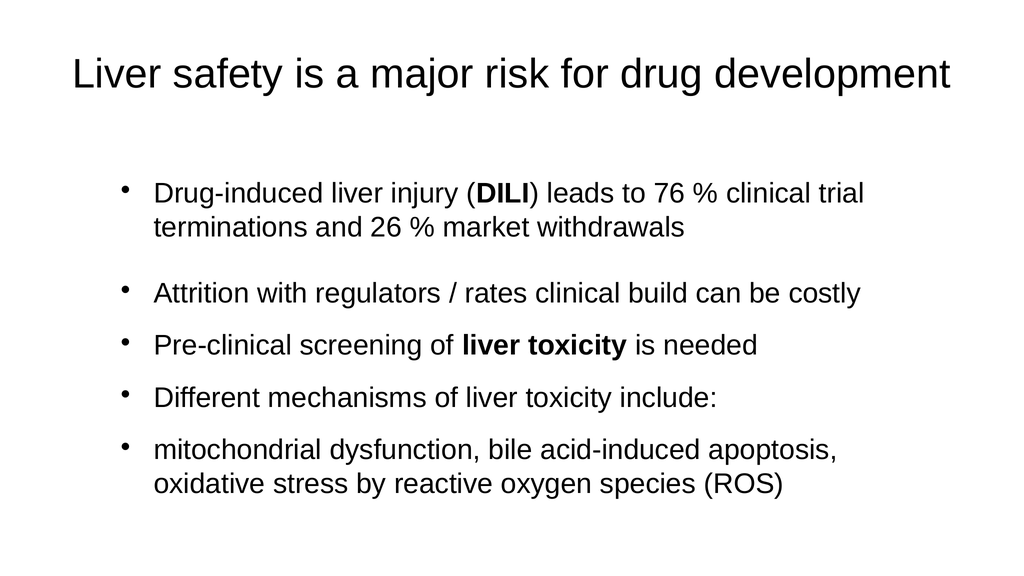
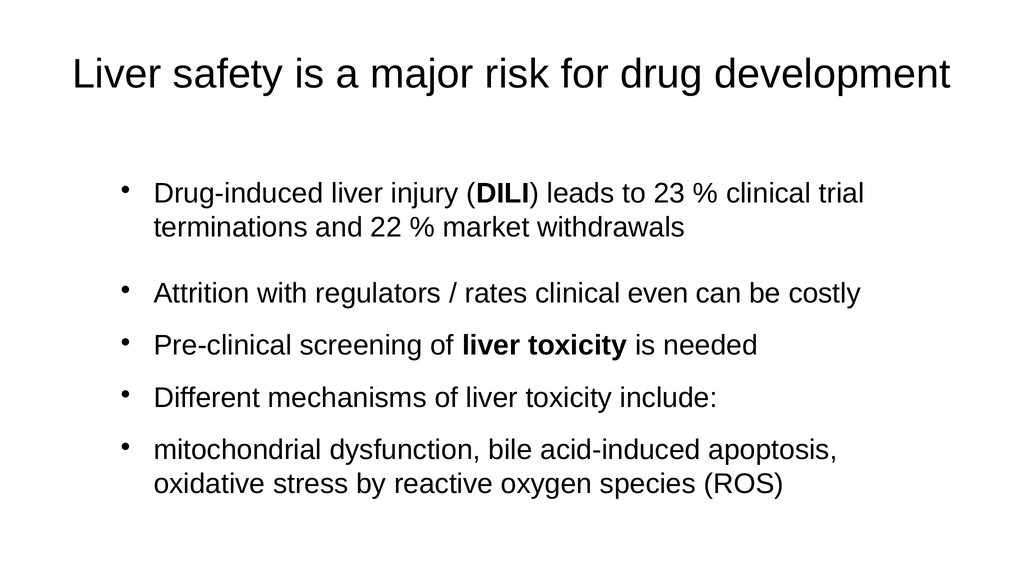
76: 76 -> 23
26: 26 -> 22
build: build -> even
